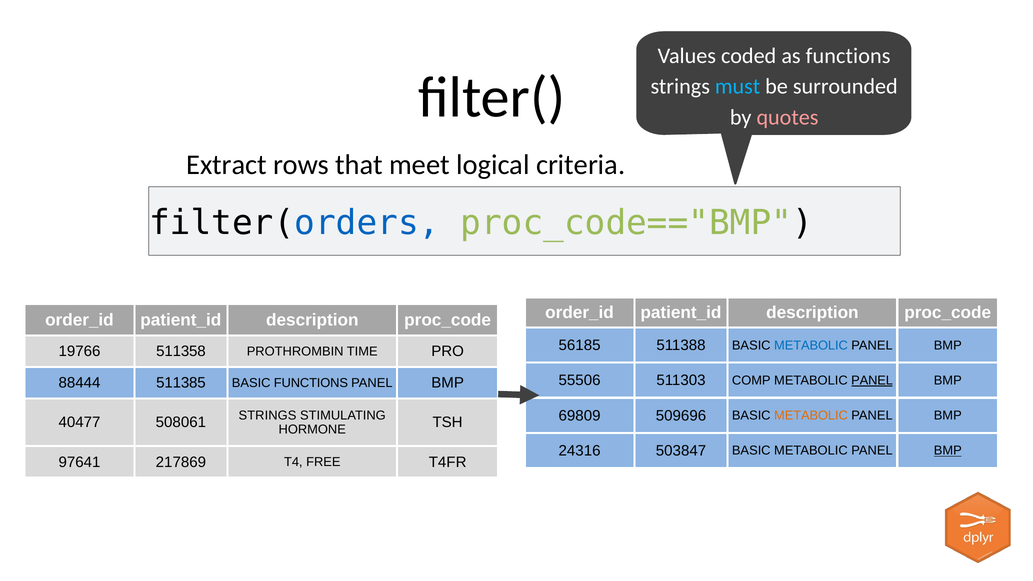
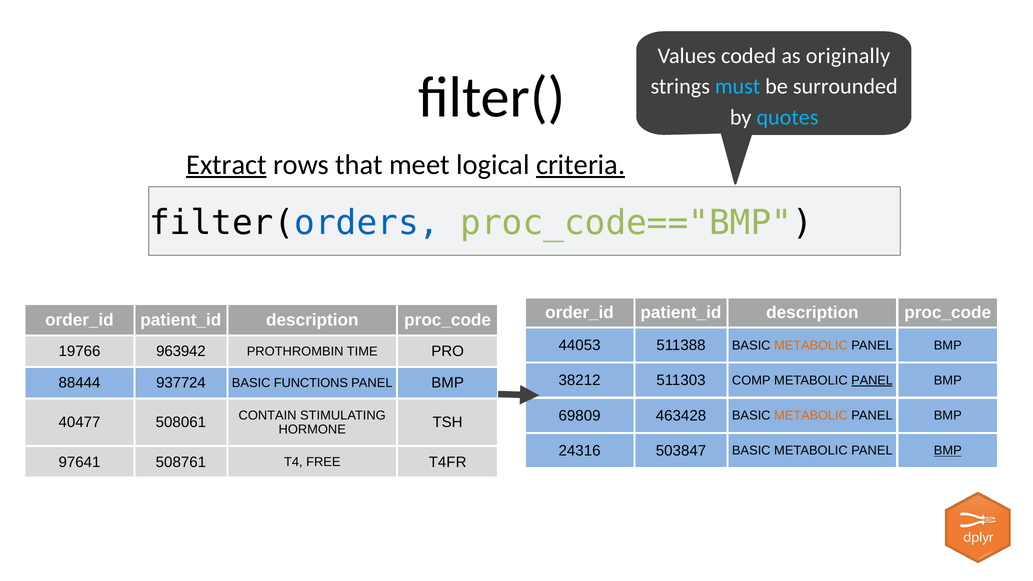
as functions: functions -> originally
quotes colour: pink -> light blue
Extract underline: none -> present
criteria underline: none -> present
56185: 56185 -> 44053
METABOLIC at (811, 345) colour: blue -> orange
511358: 511358 -> 963942
55506: 55506 -> 38212
511385: 511385 -> 937724
509696: 509696 -> 463428
508061 STRINGS: STRINGS -> CONTAIN
217869: 217869 -> 508761
